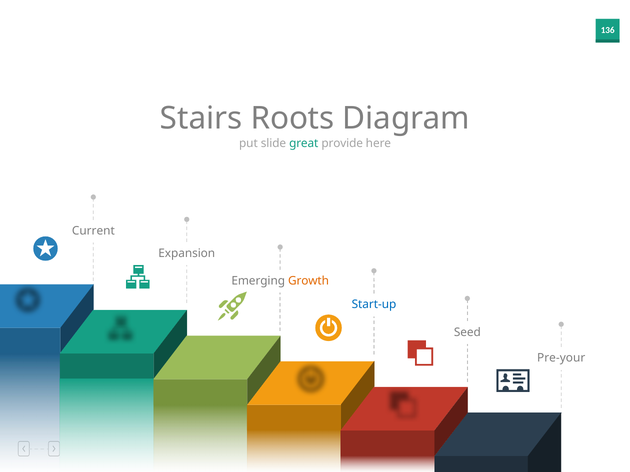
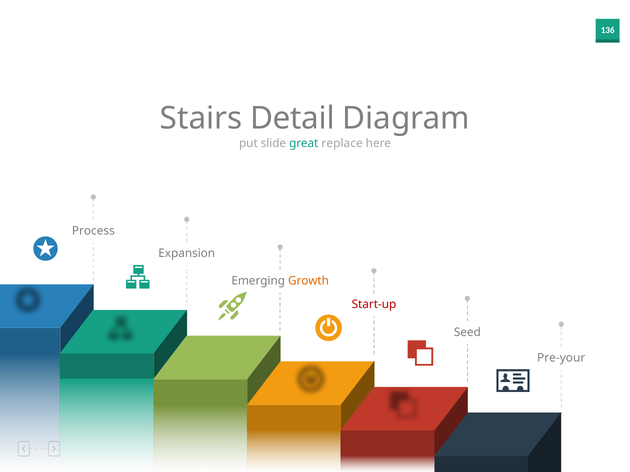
Roots: Roots -> Detail
provide: provide -> replace
Current: Current -> Process
Start-up colour: blue -> red
